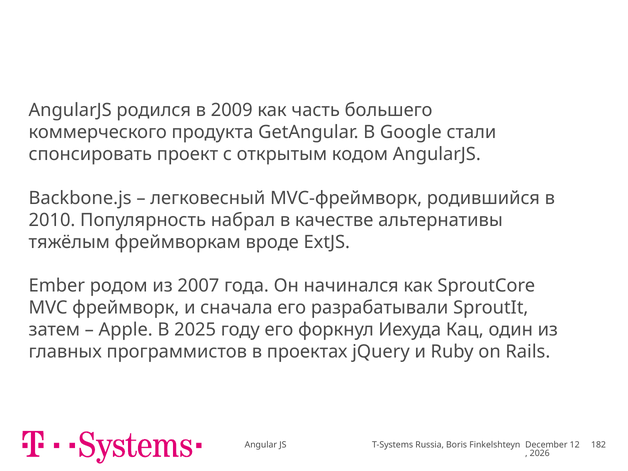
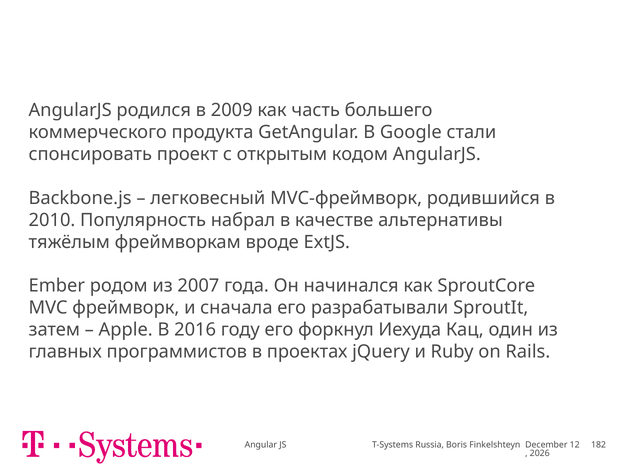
2025: 2025 -> 2016
